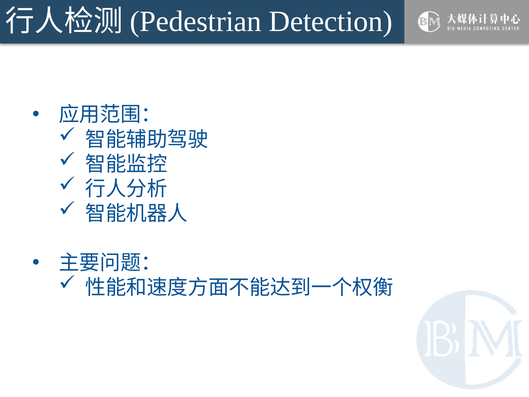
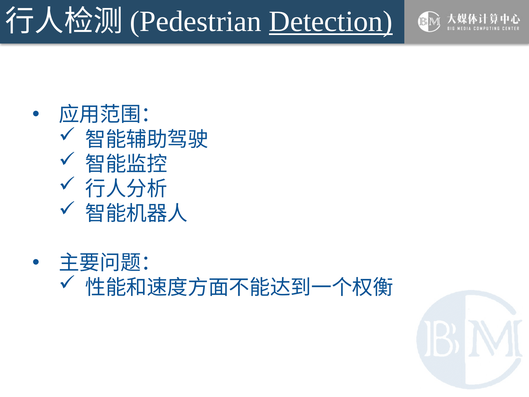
Detection underline: none -> present
